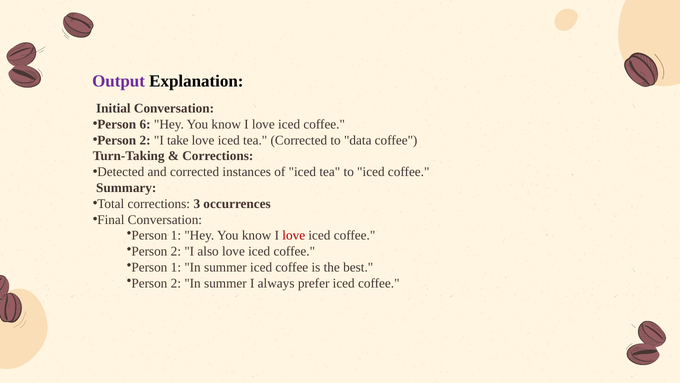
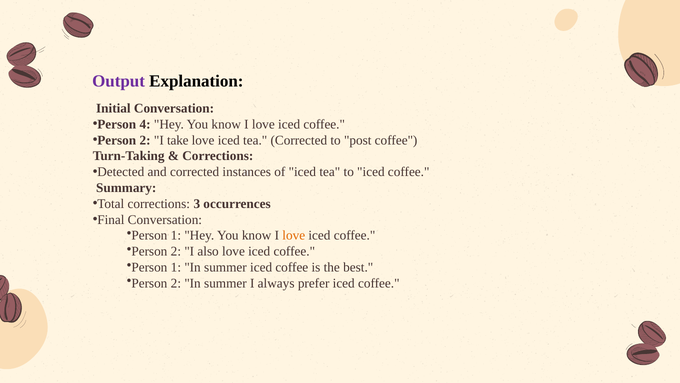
6: 6 -> 4
data: data -> post
love at (294, 235) colour: red -> orange
